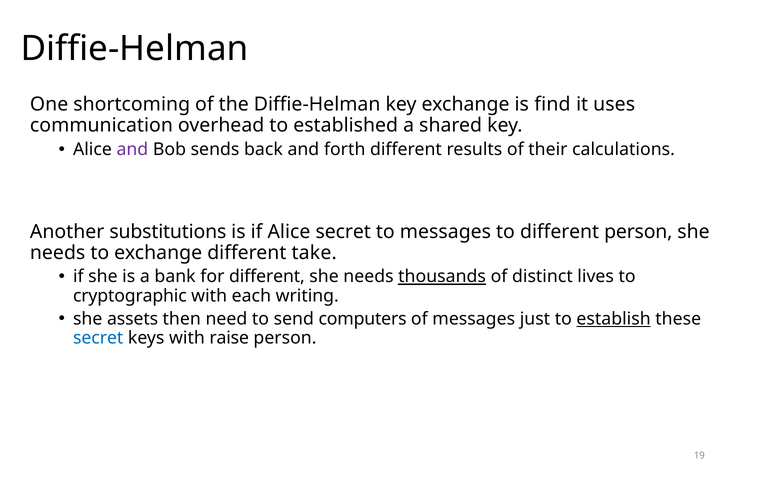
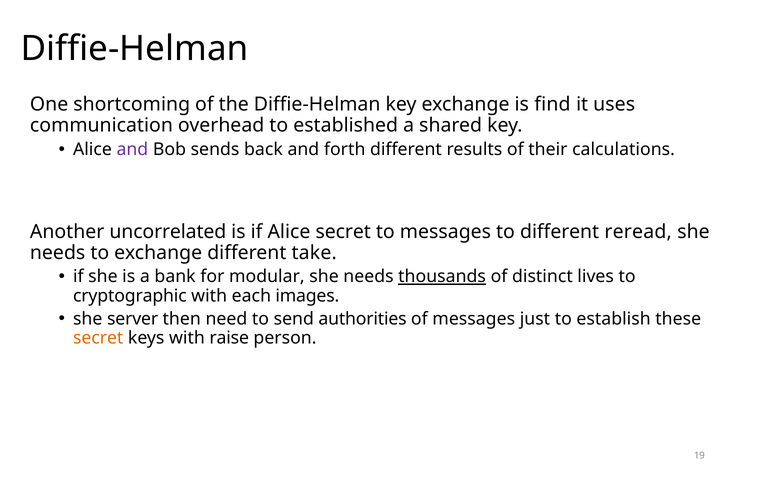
substitutions: substitutions -> uncorrelated
different person: person -> reread
for different: different -> modular
writing: writing -> images
assets: assets -> server
computers: computers -> authorities
establish underline: present -> none
secret at (98, 338) colour: blue -> orange
